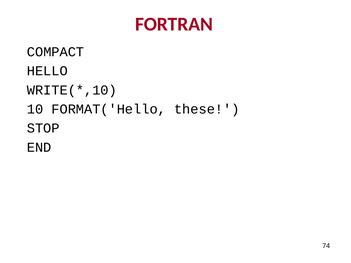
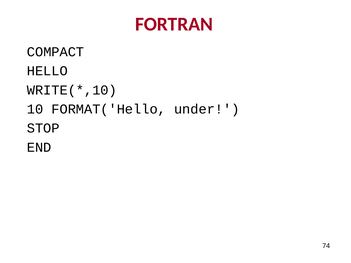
these: these -> under
